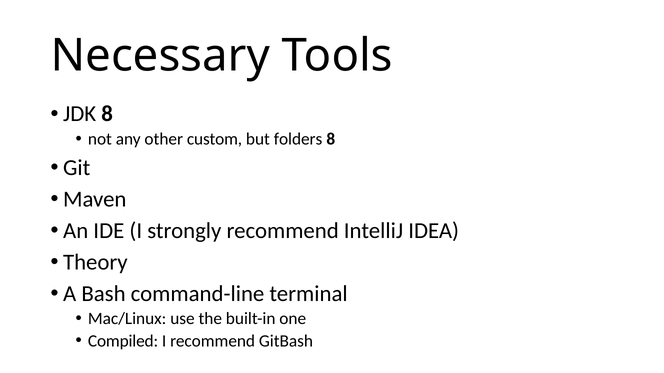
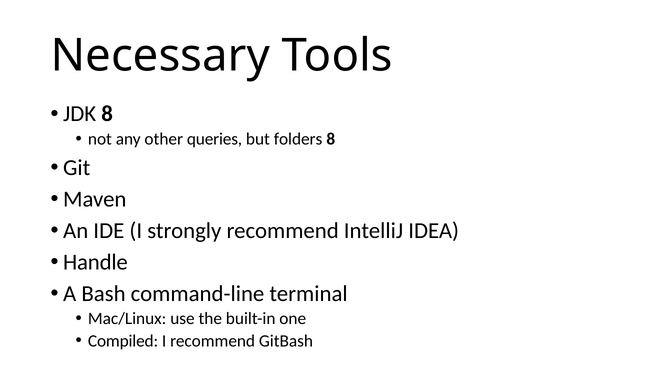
custom: custom -> queries
Theory: Theory -> Handle
